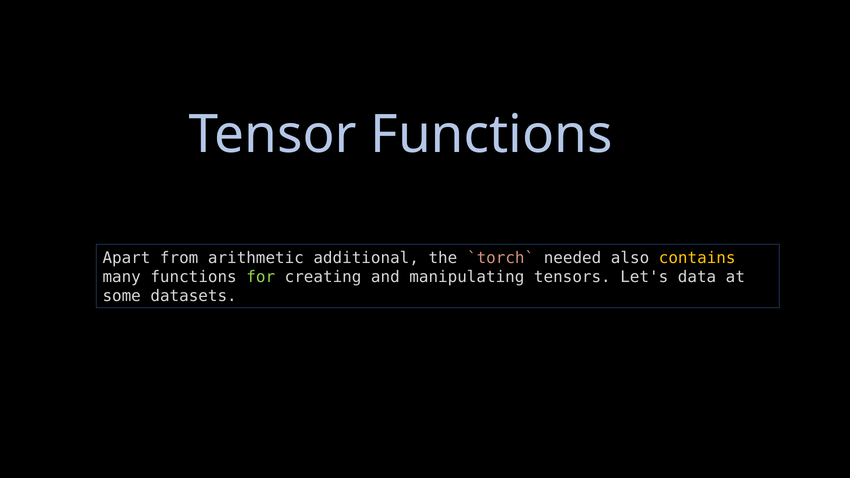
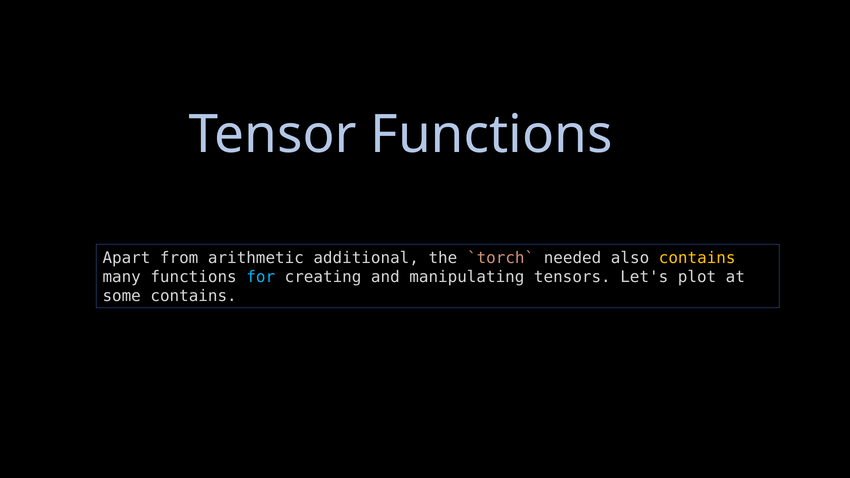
for colour: light green -> light blue
data: data -> plot
some datasets: datasets -> contains
